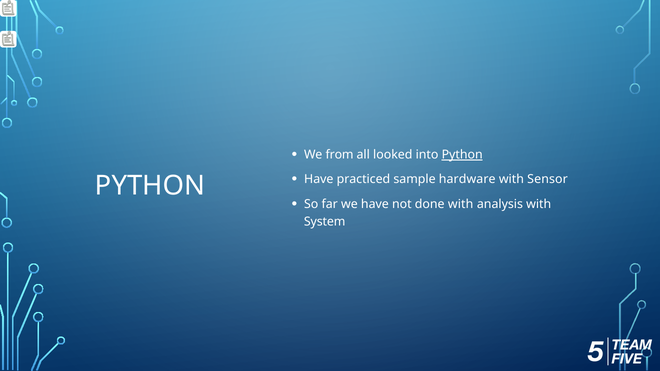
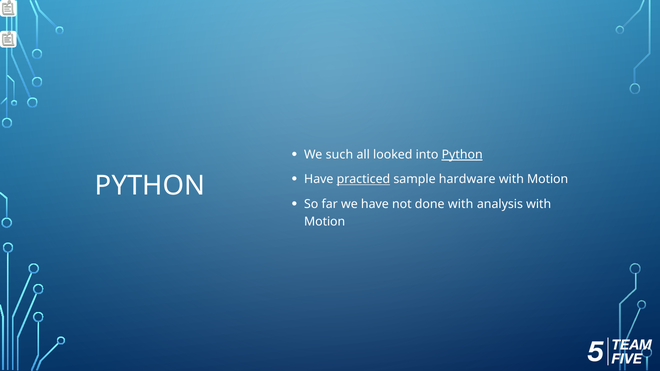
from: from -> such
practiced underline: none -> present
Sensor at (548, 179): Sensor -> Motion
System at (325, 222): System -> Motion
